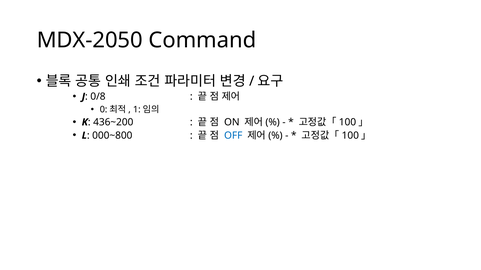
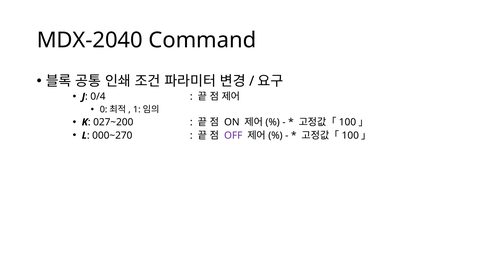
MDX-2050: MDX-2050 -> MDX-2040
0/8: 0/8 -> 0/4
436~200: 436~200 -> 027~200
000~800: 000~800 -> 000~270
OFF colour: blue -> purple
